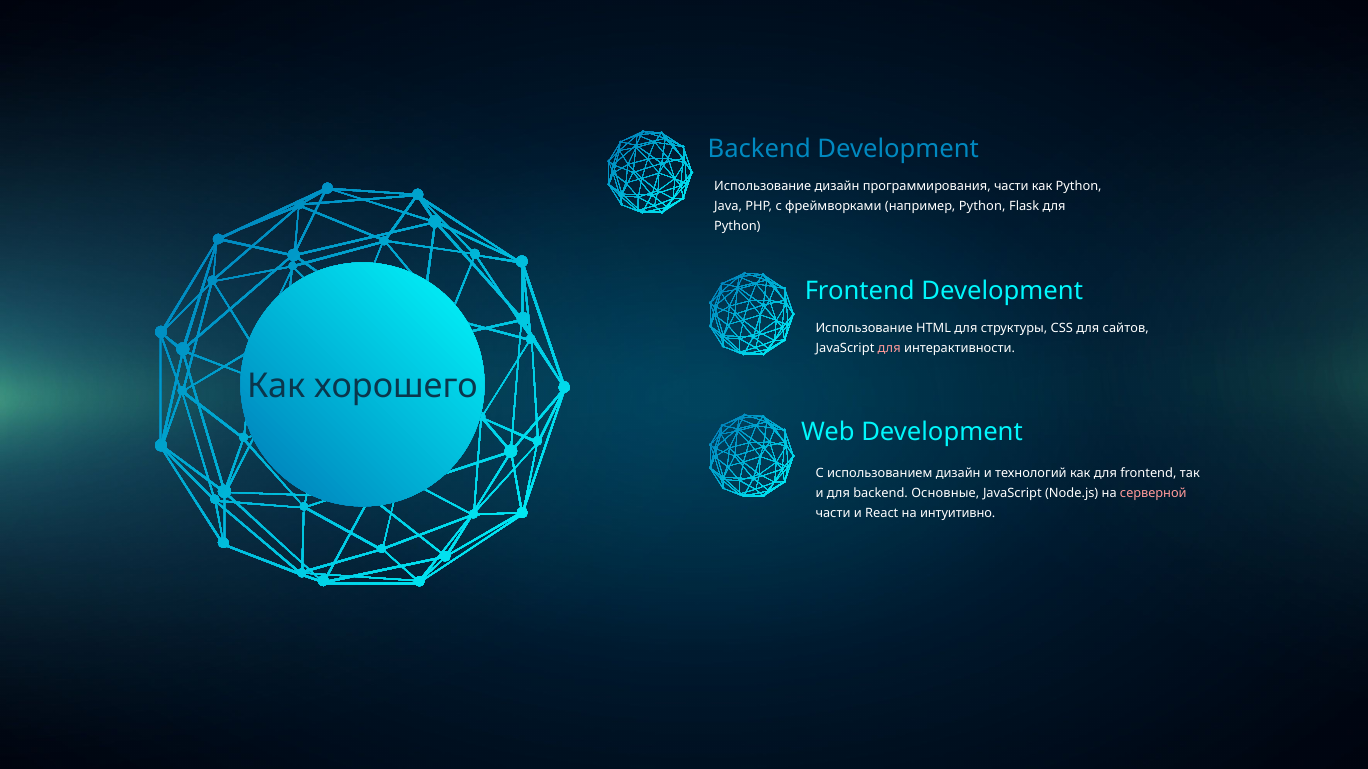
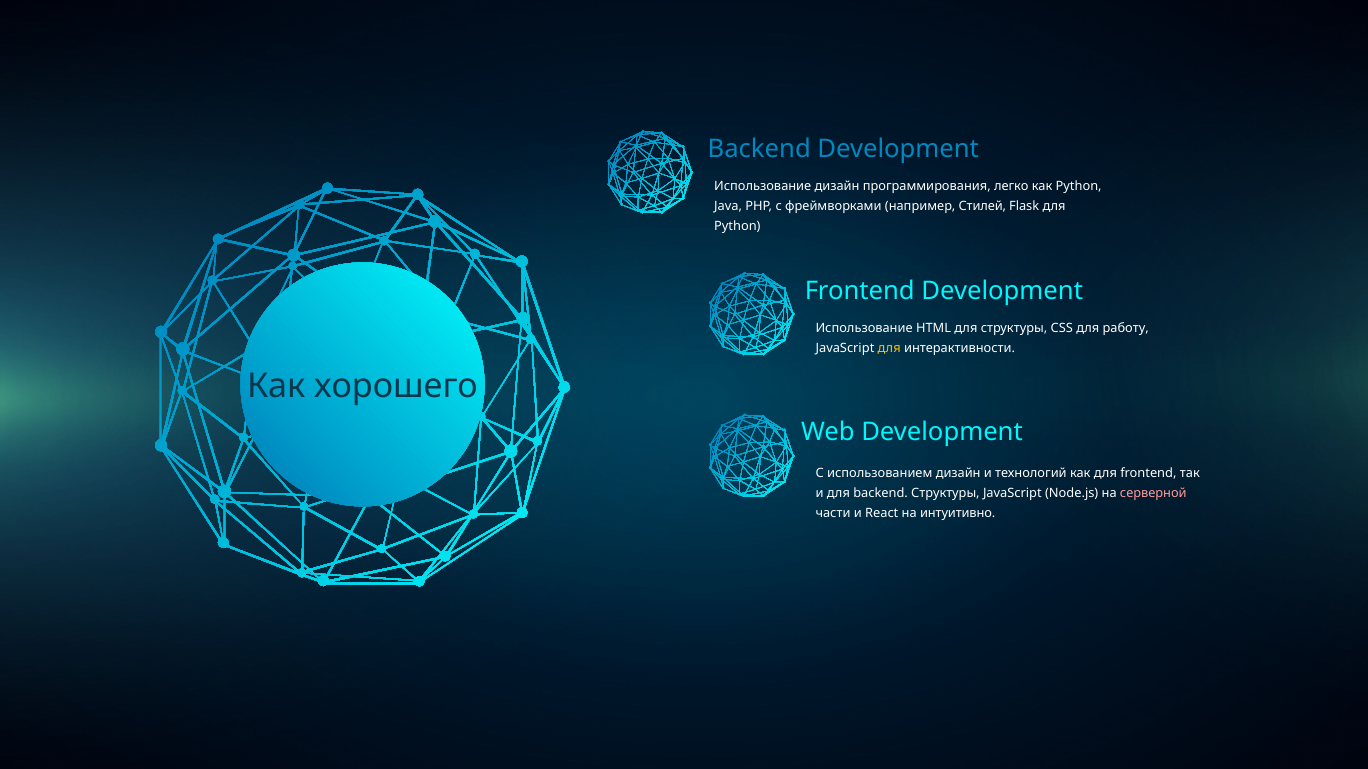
программирования части: части -> легко
например Python: Python -> Стилей
сайтов: сайтов -> работу
для at (889, 348) colour: pink -> yellow
backend Основные: Основные -> Структуры
